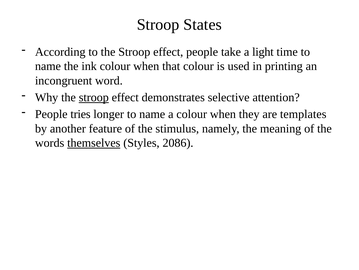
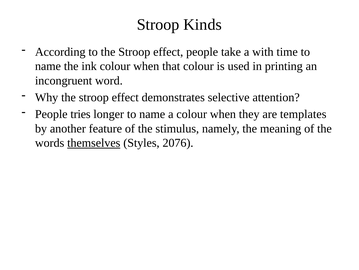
States: States -> Kinds
light: light -> with
stroop at (94, 97) underline: present -> none
2086: 2086 -> 2076
